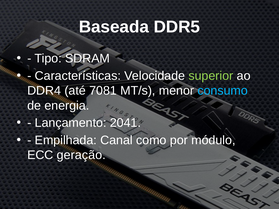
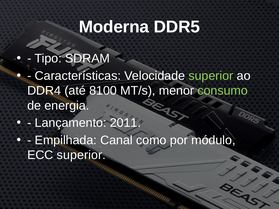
Baseada: Baseada -> Moderna
7081: 7081 -> 8100
consumo colour: light blue -> light green
2041: 2041 -> 2011
ECC geração: geração -> superior
